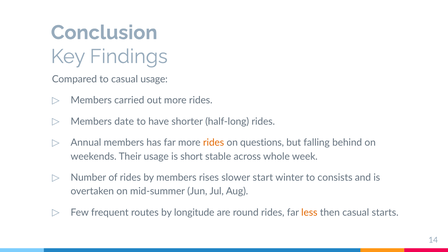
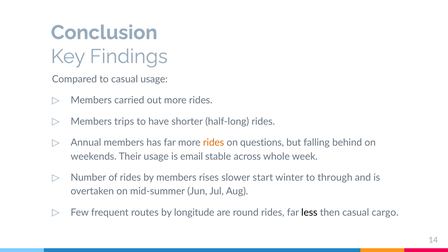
date: date -> trips
short: short -> email
consists: consists -> through
less colour: orange -> black
starts: starts -> cargo
